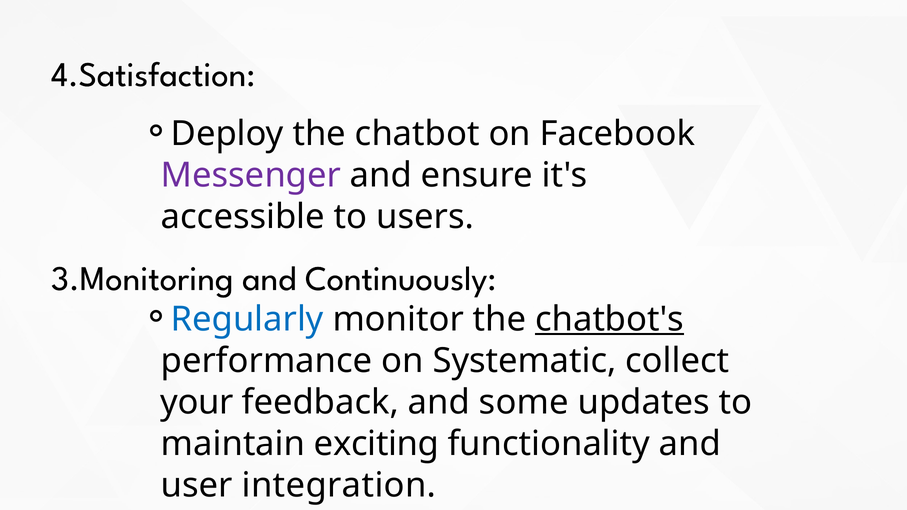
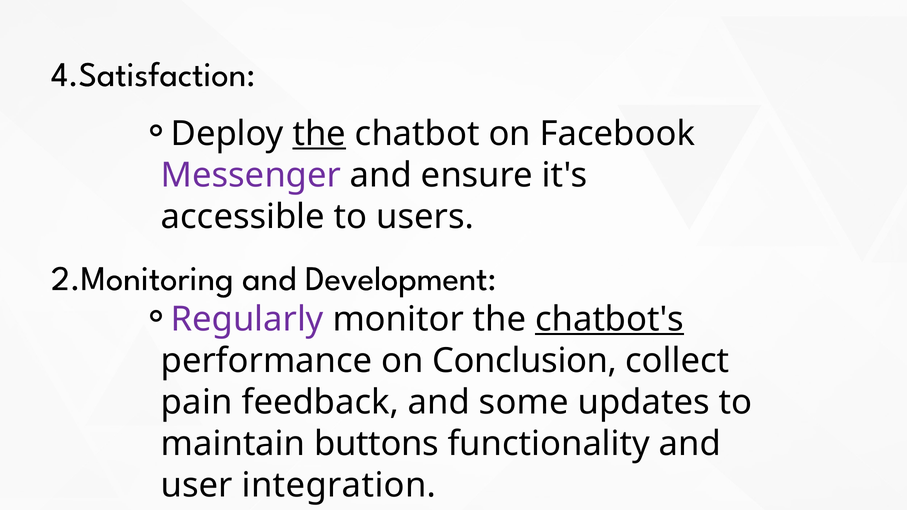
the at (319, 134) underline: none -> present
3.Monitoring: 3.Monitoring -> 2.Monitoring
Continuously: Continuously -> Development
Regularly colour: blue -> purple
Systematic: Systematic -> Conclusion
your: your -> pain
exciting: exciting -> buttons
